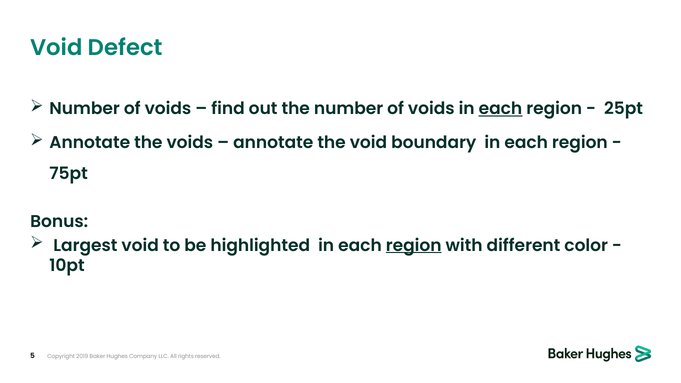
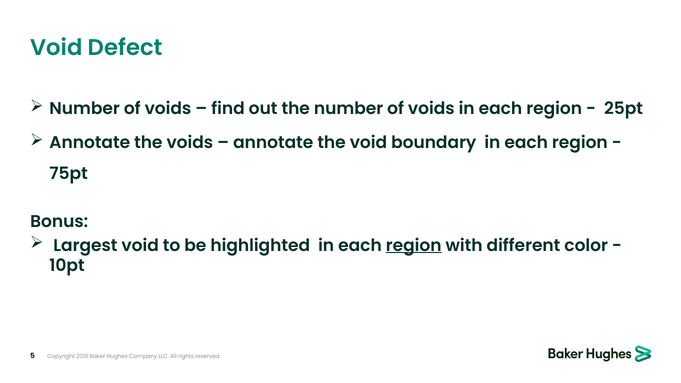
each at (500, 109) underline: present -> none
